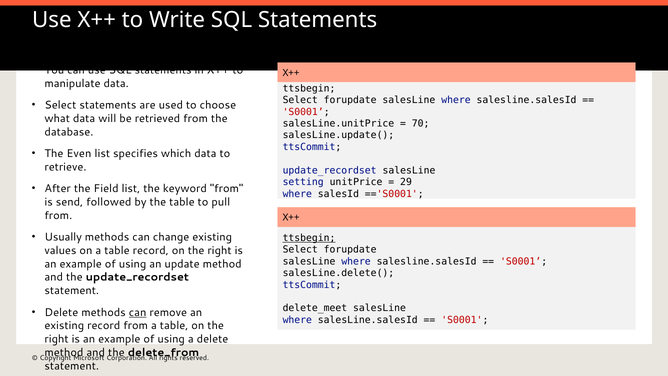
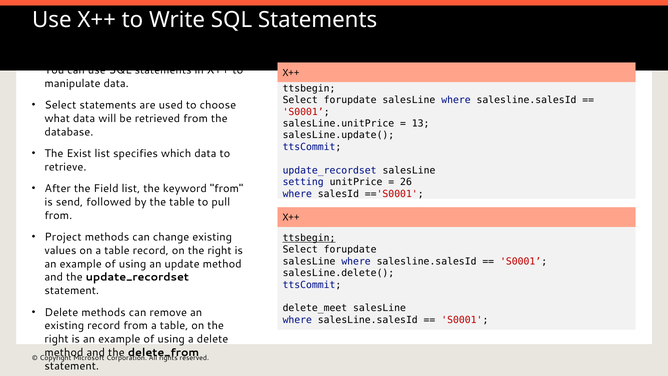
70: 70 -> 13
Even: Even -> Exist
29: 29 -> 26
Usually: Usually -> Project
can at (138, 312) underline: present -> none
